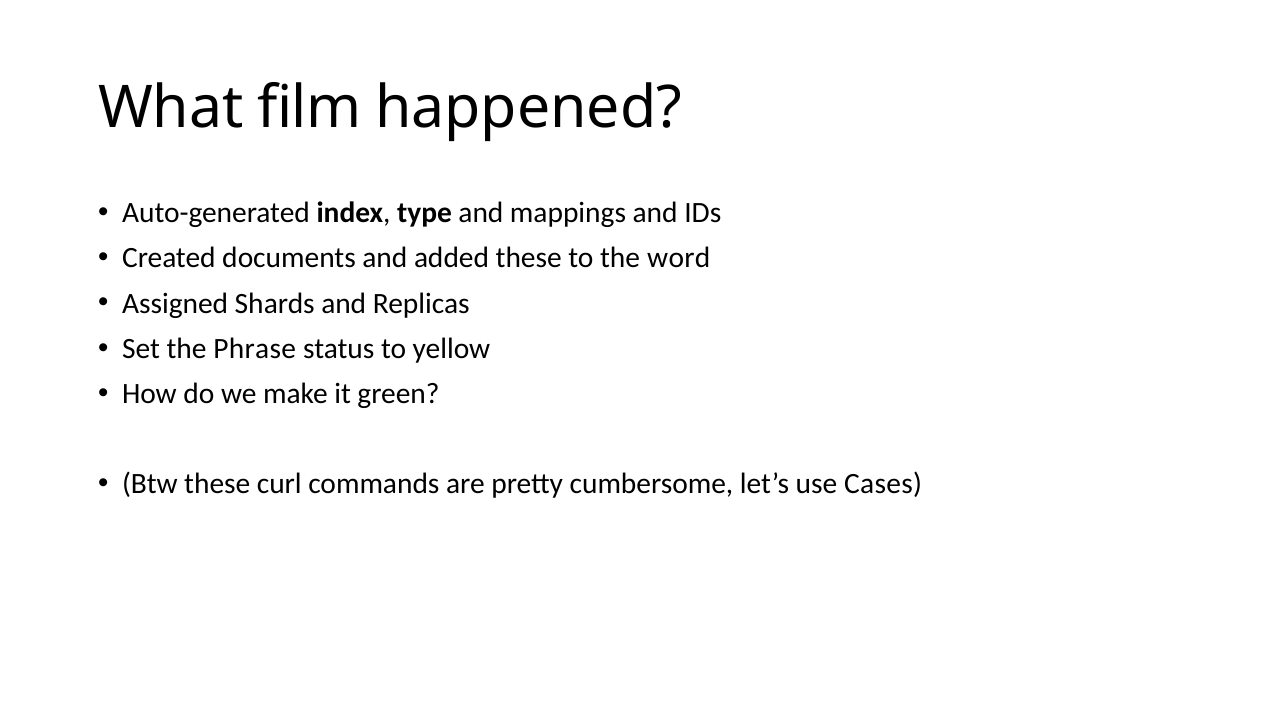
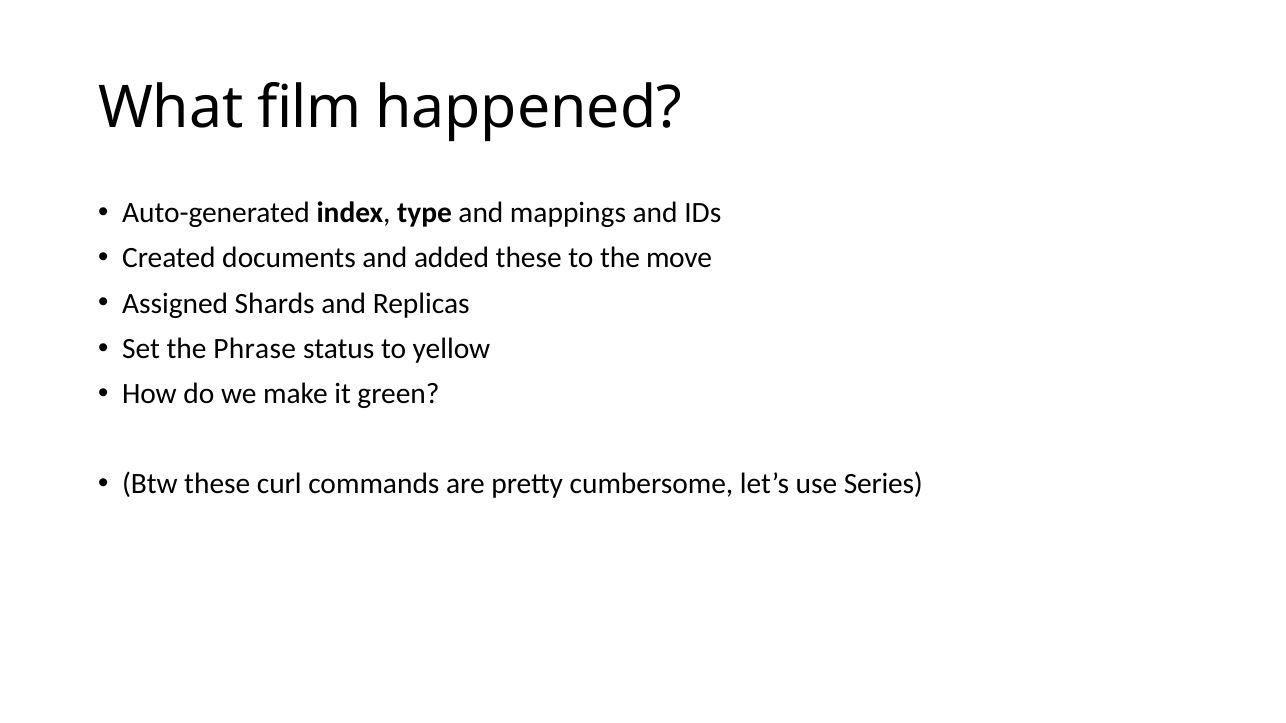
word: word -> move
Cases: Cases -> Series
